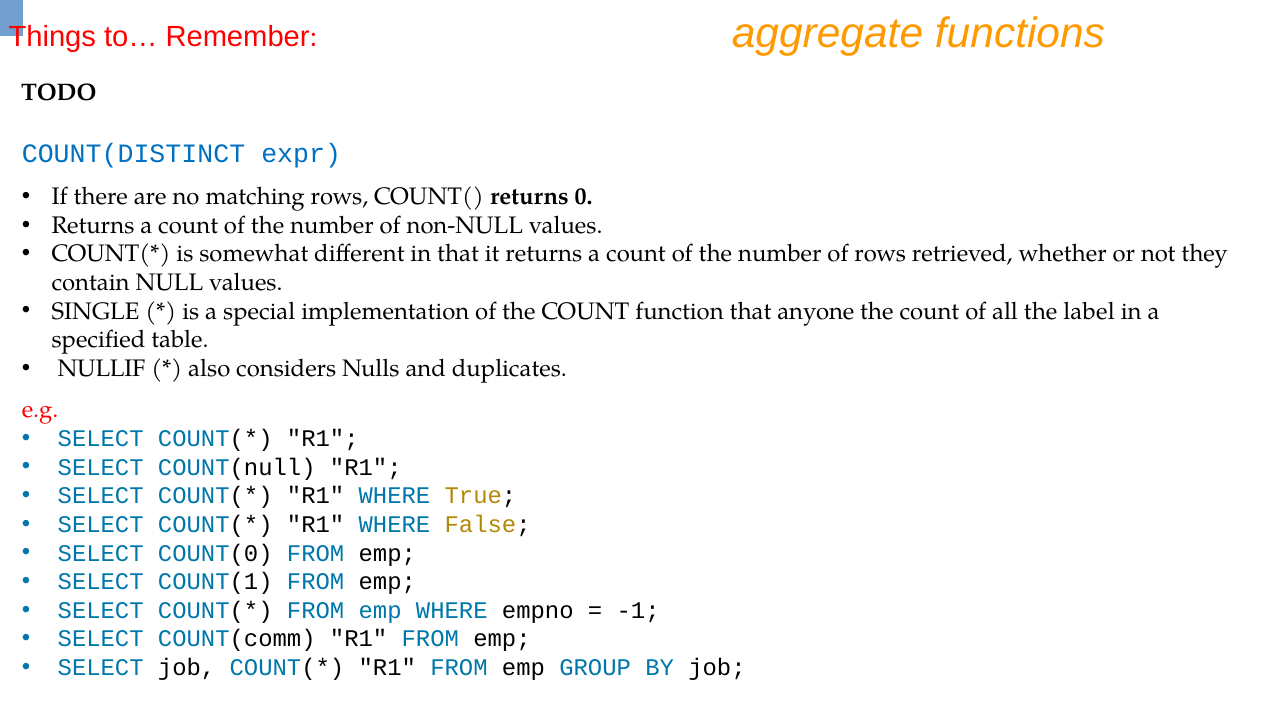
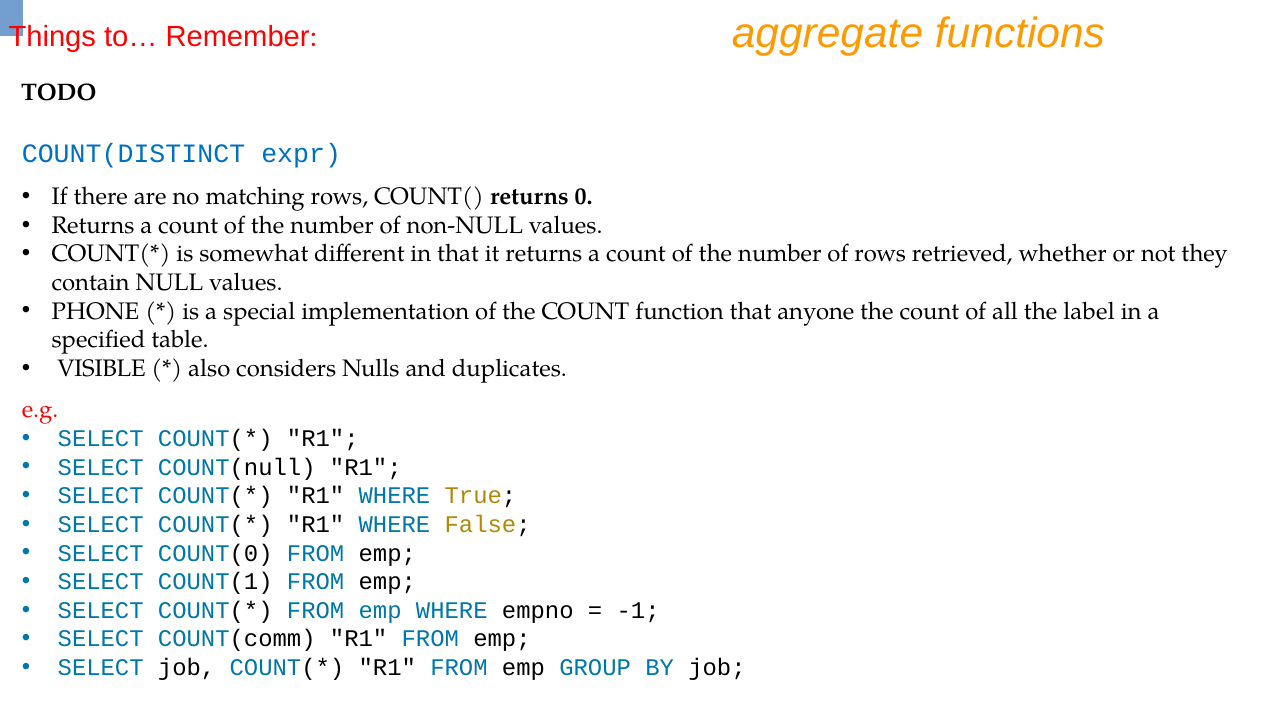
SINGLE: SINGLE -> PHONE
NULLIF: NULLIF -> VISIBLE
